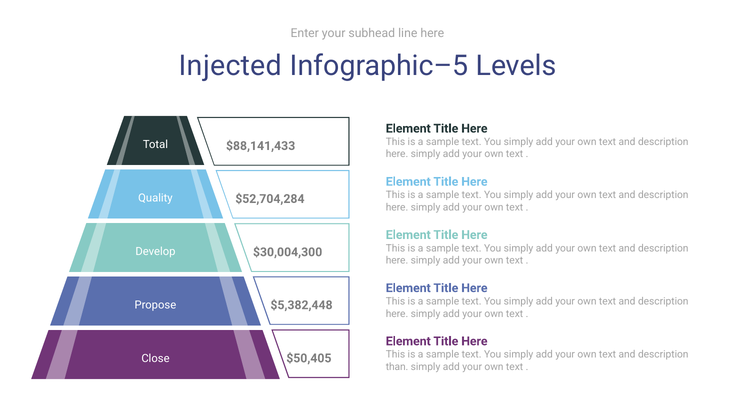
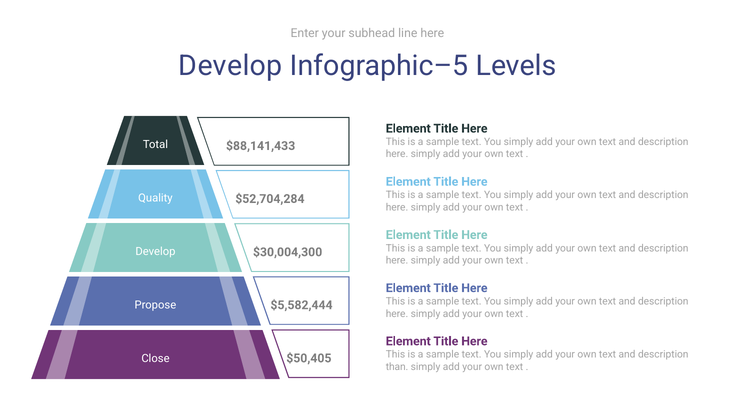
Injected at (230, 66): Injected -> Develop
$5,382,448: $5,382,448 -> $5,582,444
